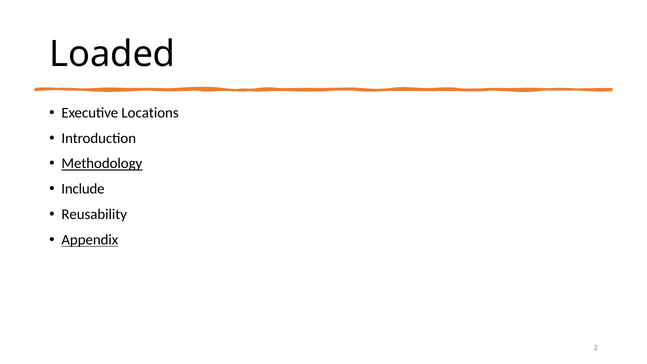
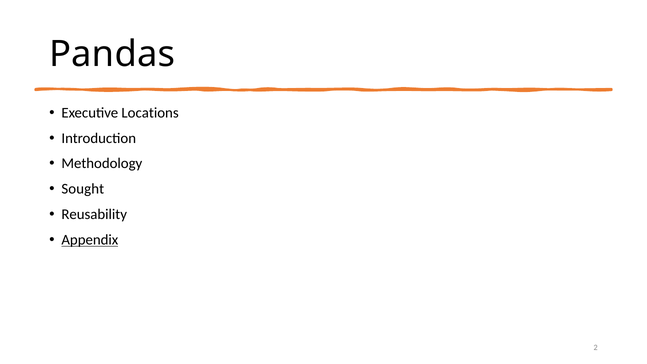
Loaded: Loaded -> Pandas
Methodology underline: present -> none
Include: Include -> Sought
